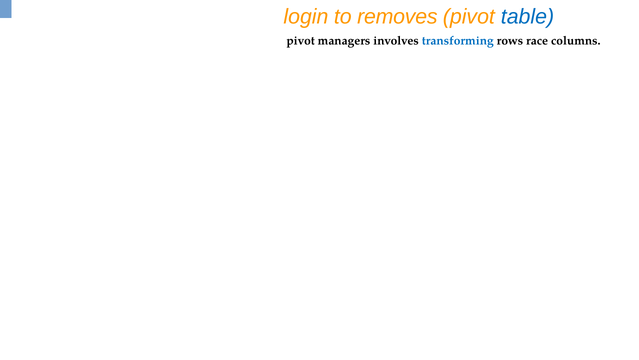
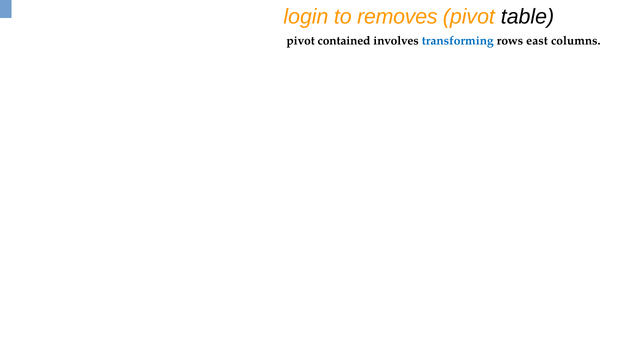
table colour: blue -> black
managers: managers -> contained
race: race -> east
